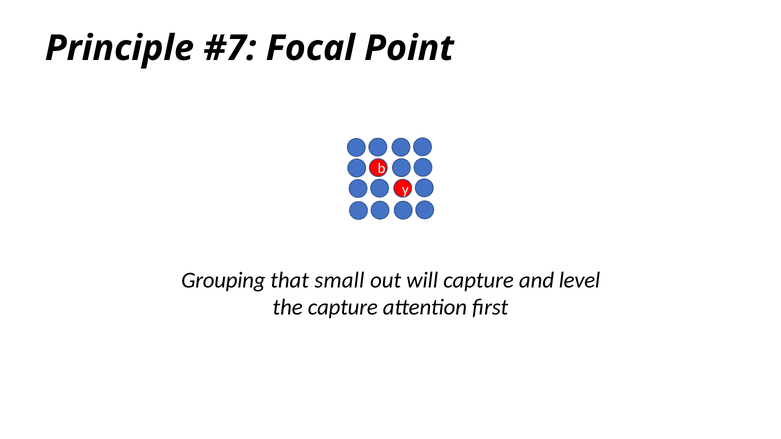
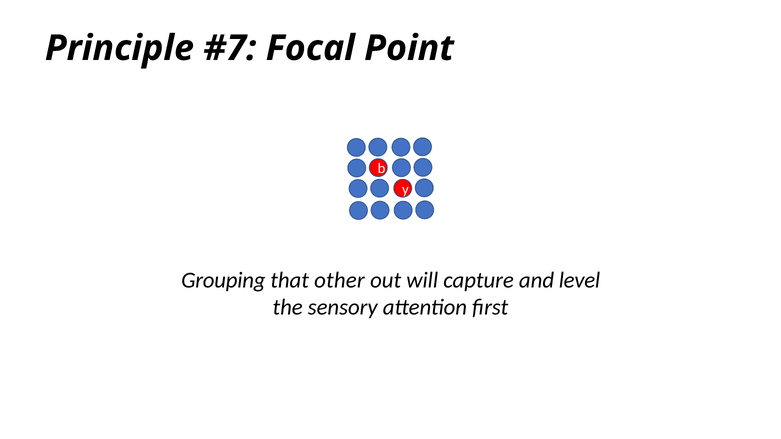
small: small -> other
the capture: capture -> sensory
